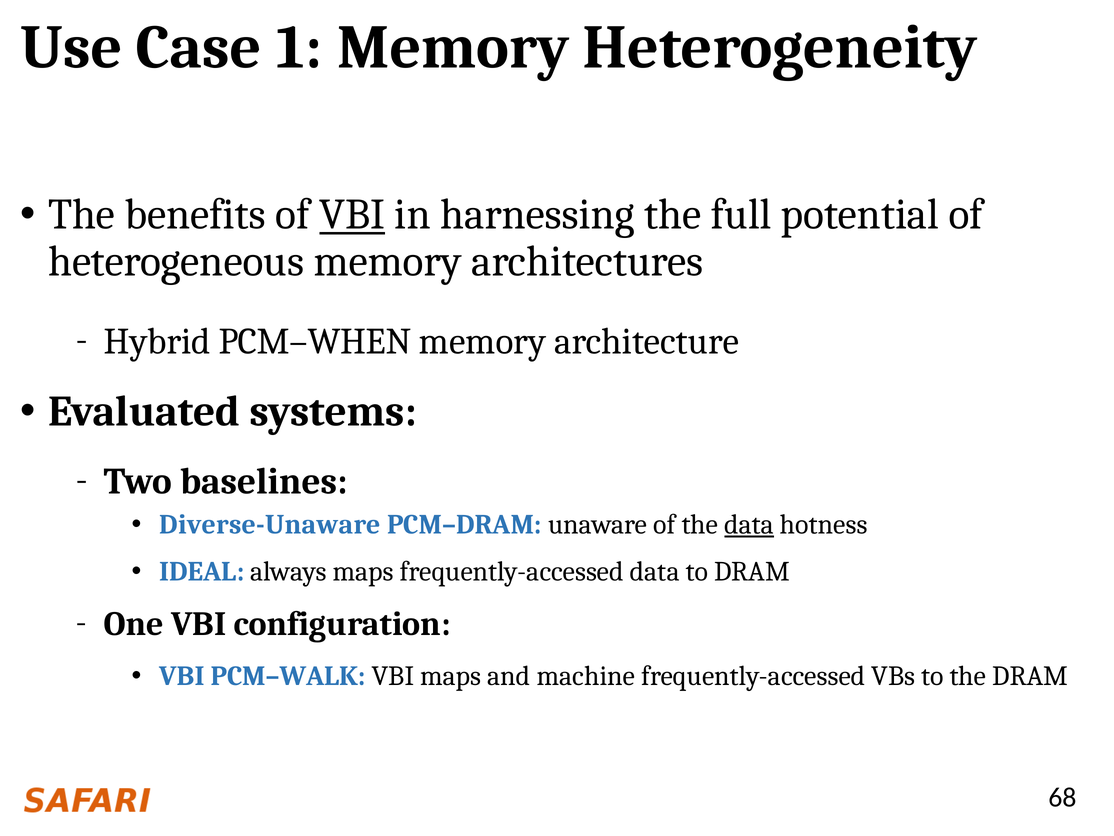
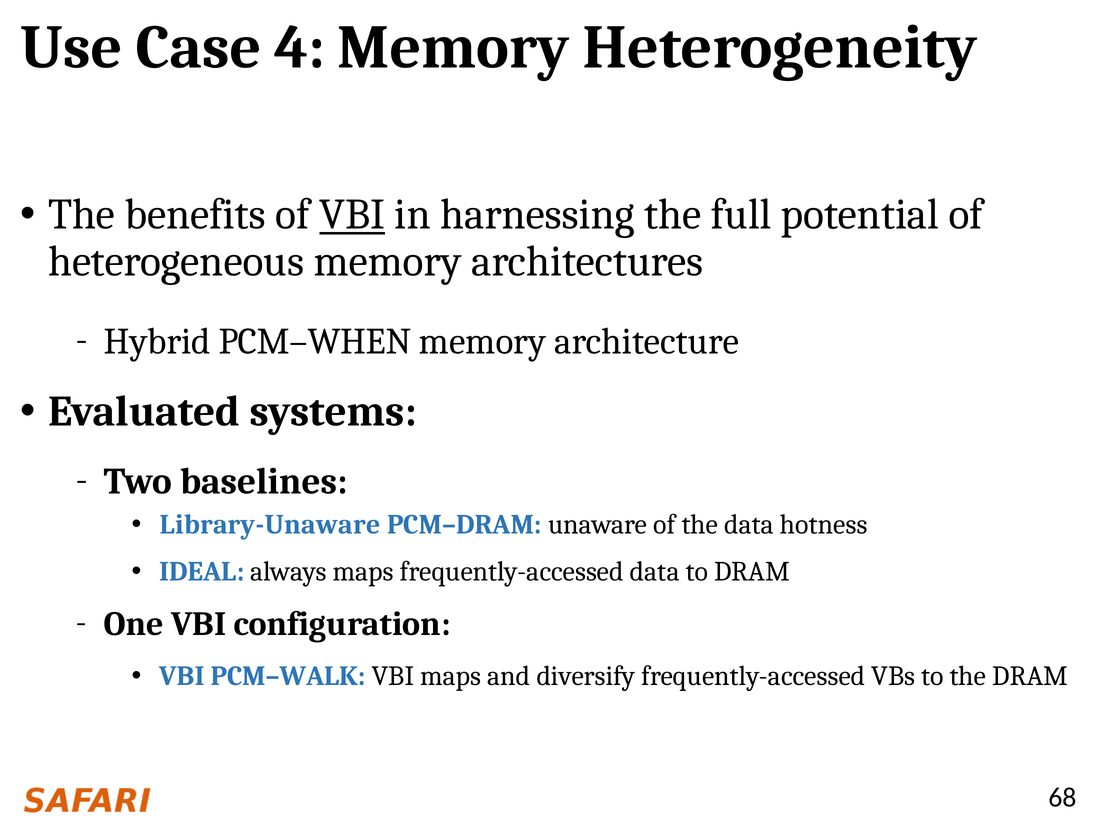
1: 1 -> 4
Diverse-Unaware: Diverse-Unaware -> Library-Unaware
data at (749, 524) underline: present -> none
machine: machine -> diversify
